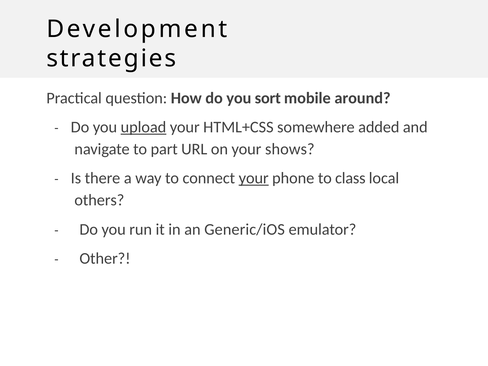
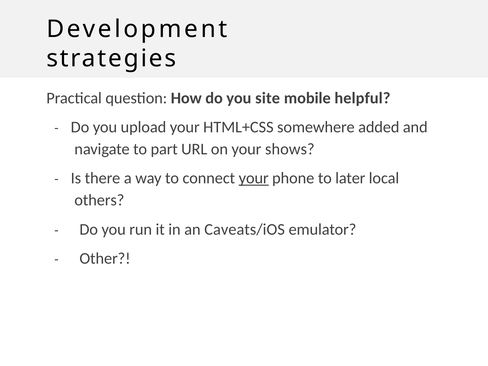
sort: sort -> site
around: around -> helpful
upload underline: present -> none
class: class -> later
Generic/iOS: Generic/iOS -> Caveats/iOS
